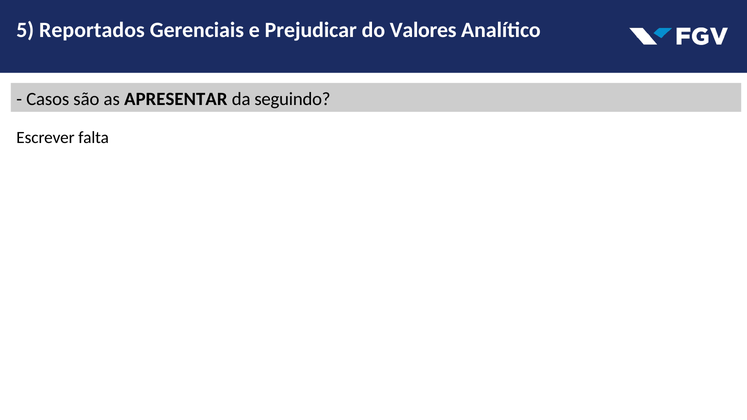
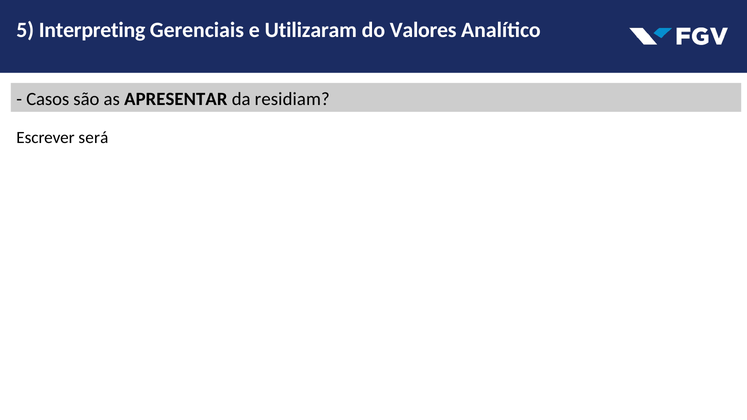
Reportados: Reportados -> Interpreting
Prejudicar: Prejudicar -> Utilizaram
seguindo: seguindo -> residiam
falta: falta -> será
